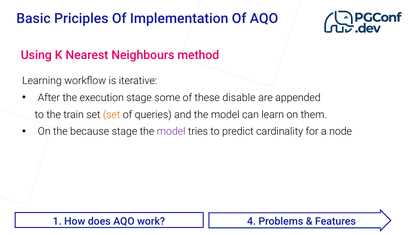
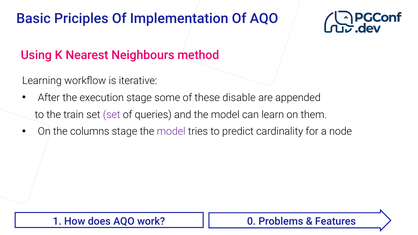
set at (112, 115) colour: orange -> purple
because: because -> columns
4: 4 -> 0
